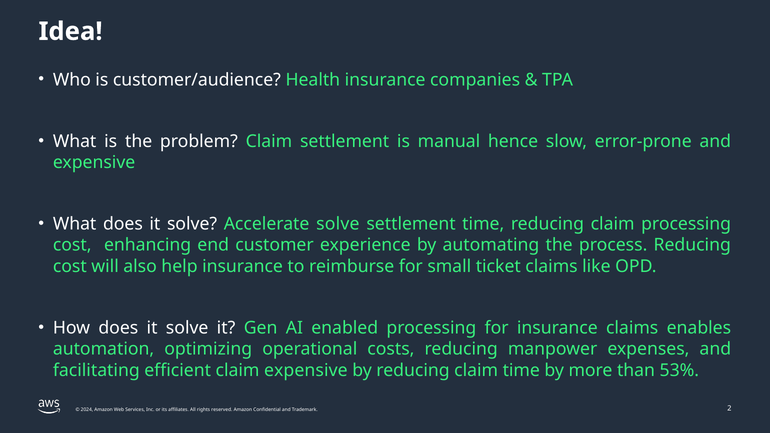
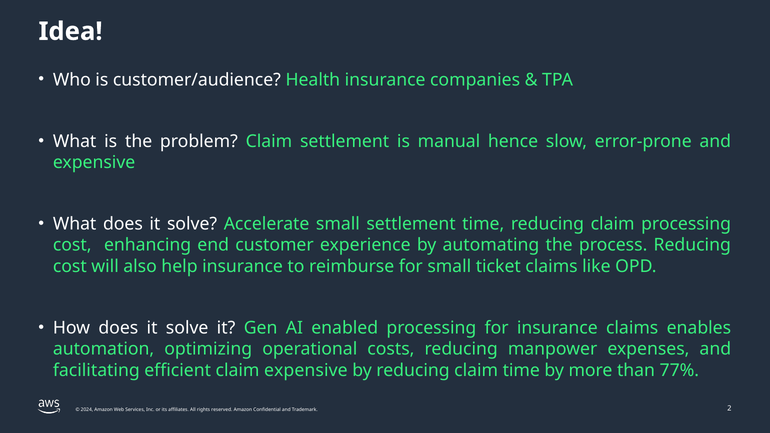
Accelerate solve: solve -> small
53%: 53% -> 77%
